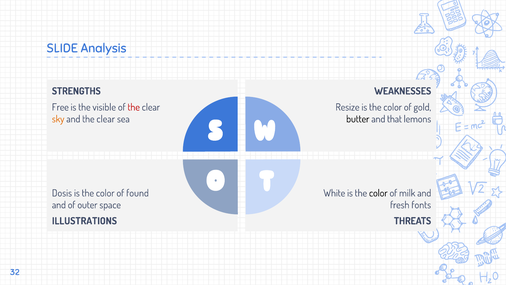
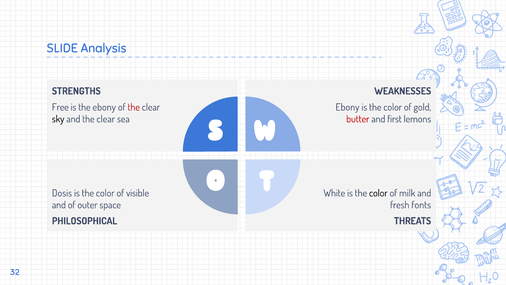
the visible: visible -> ebony
Resize at (347, 107): Resize -> Ebony
sky colour: orange -> black
butter colour: black -> red
that: that -> first
found: found -> visible
ILLUSTRATIONS: ILLUSTRATIONS -> PHILOSOPHICAL
